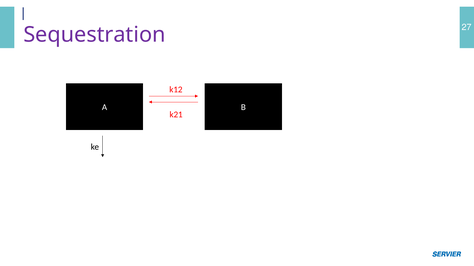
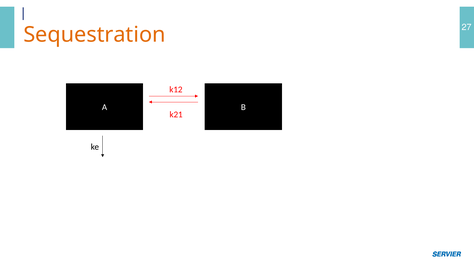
Sequestration colour: purple -> orange
